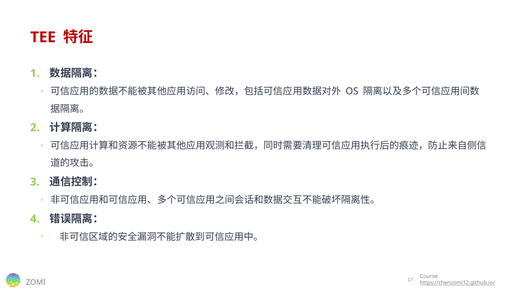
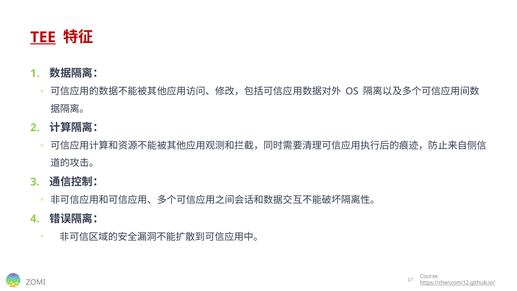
TEE underline: none -> present
